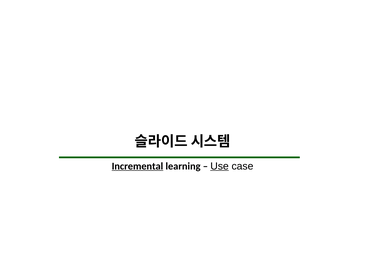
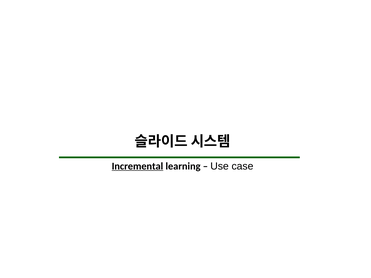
Use underline: present -> none
